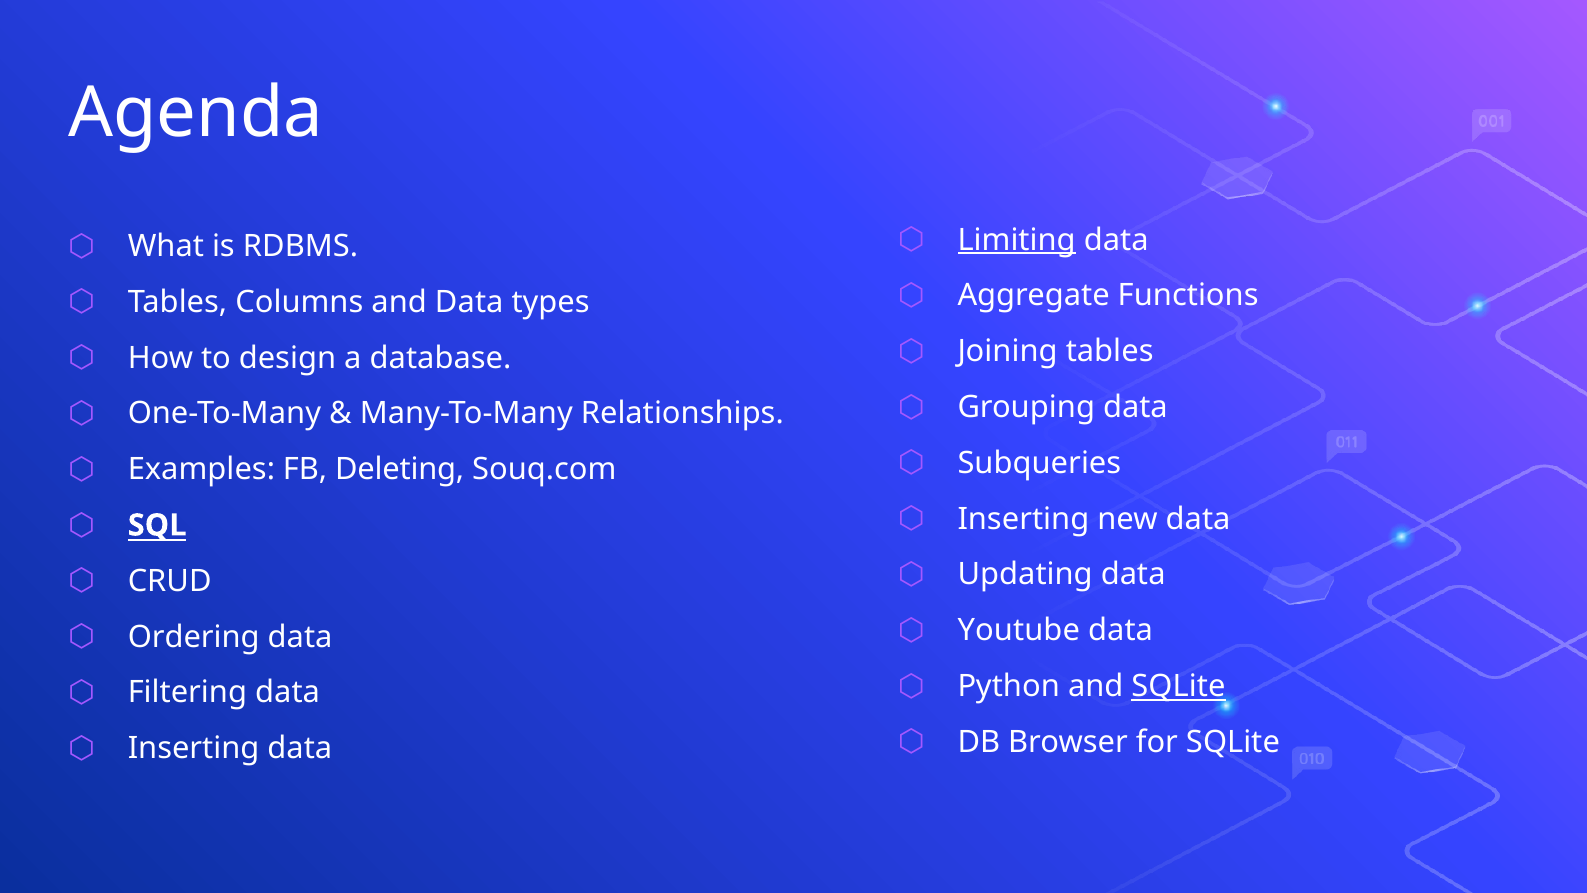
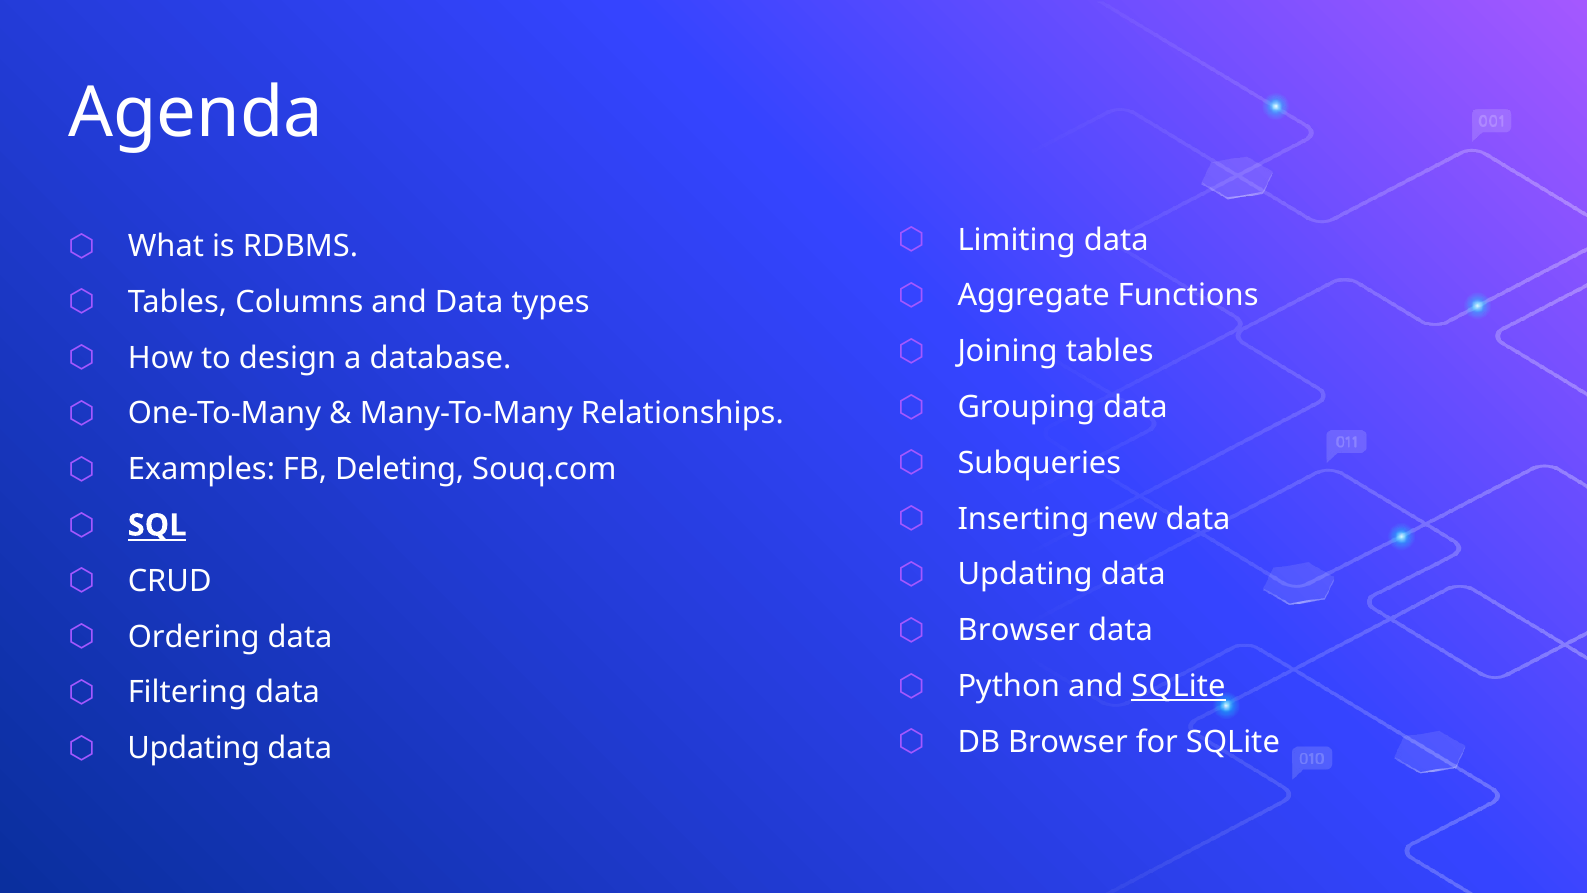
Limiting underline: present -> none
Youtube at (1019, 630): Youtube -> Browser
Inserting at (194, 748): Inserting -> Updating
